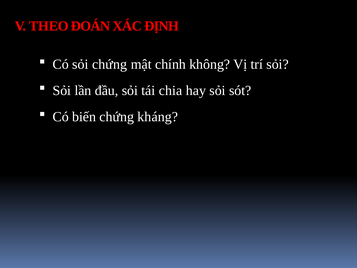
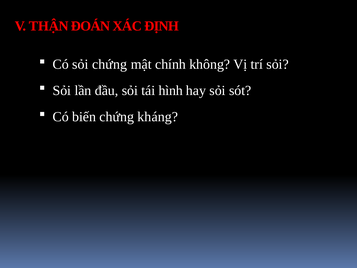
THEO: THEO -> THẬN
chia: chia -> hình
